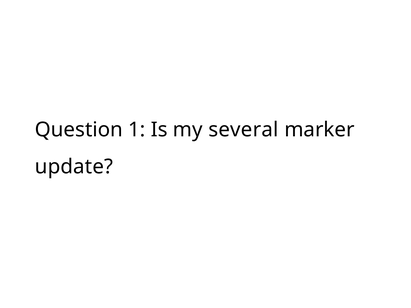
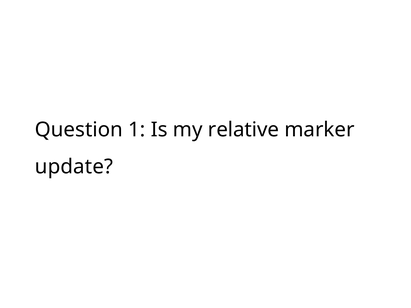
several: several -> relative
